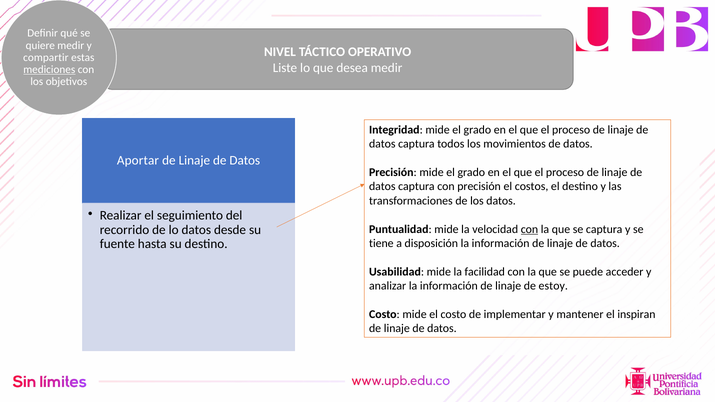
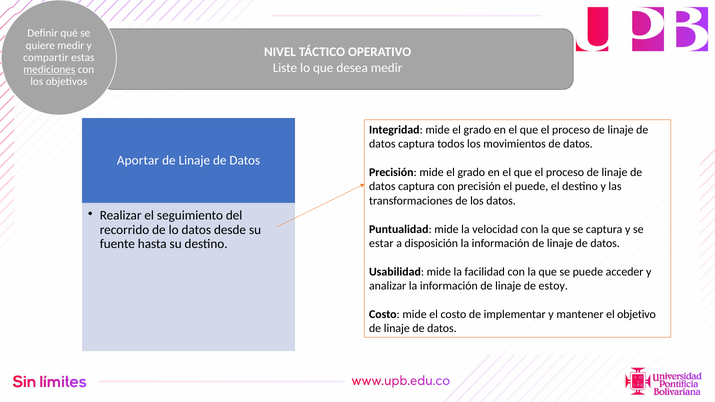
el costos: costos -> puede
con at (529, 229) underline: present -> none
tiene: tiene -> estar
inspiran: inspiran -> objetivo
